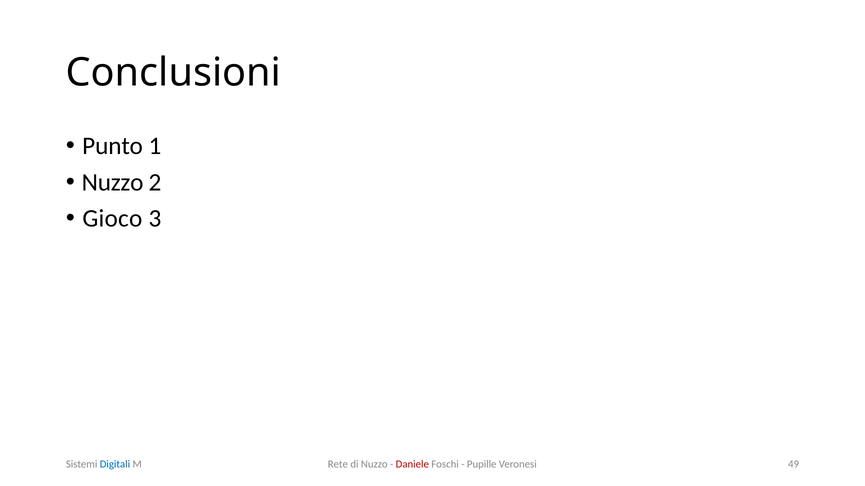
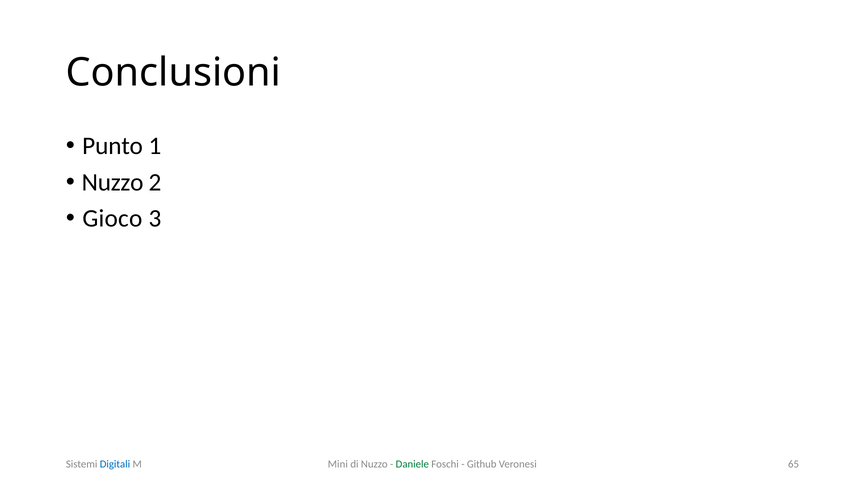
Rete: Rete -> Mini
Daniele colour: red -> green
Pupille: Pupille -> Github
49: 49 -> 65
